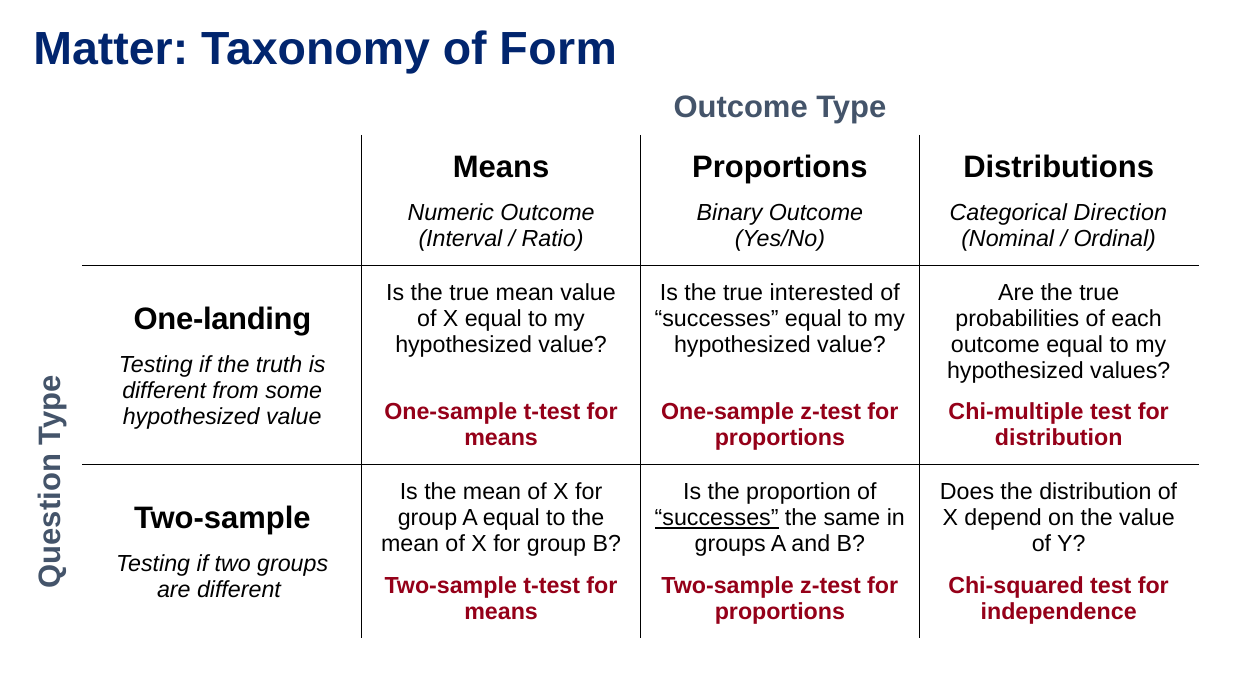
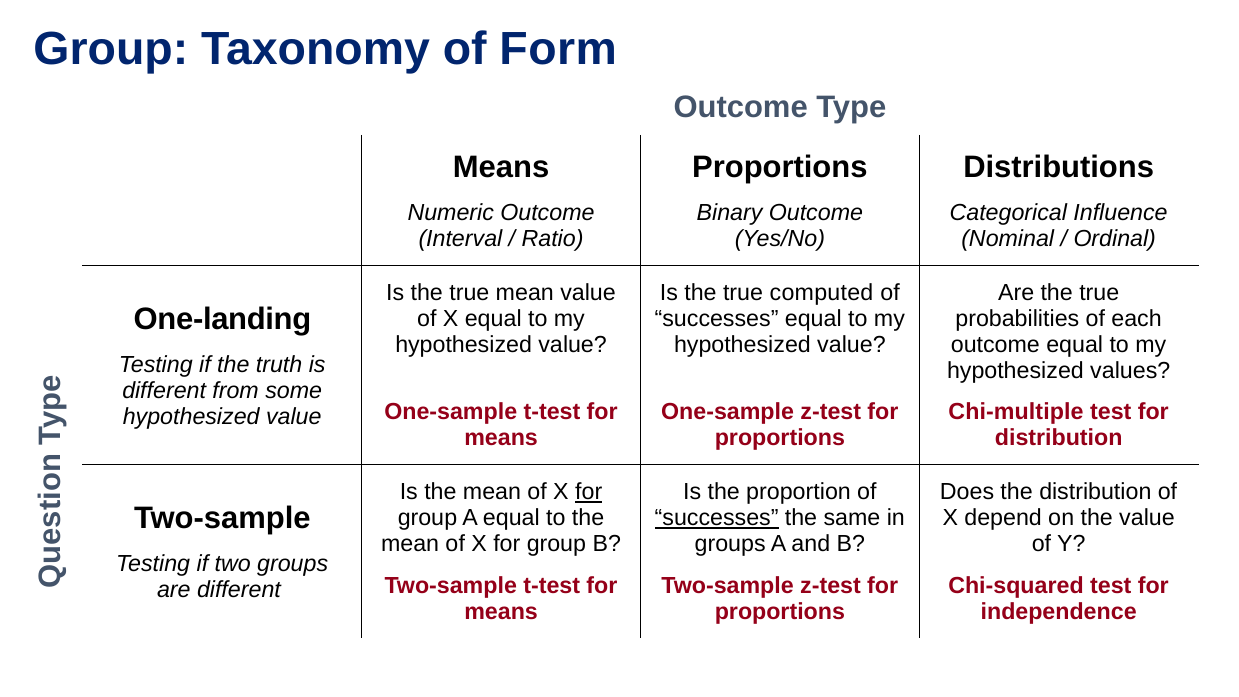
Matter at (111, 49): Matter -> Group
Direction: Direction -> Influence
interested: interested -> computed
for at (589, 492) underline: none -> present
